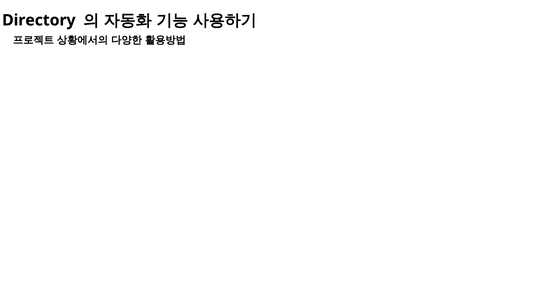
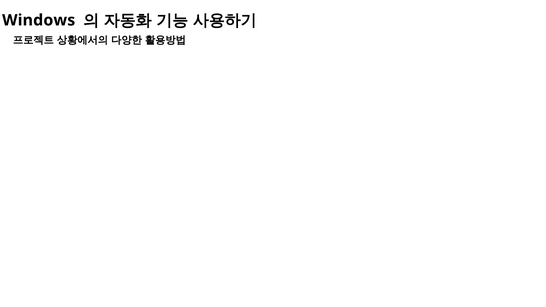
Directory: Directory -> Windows
